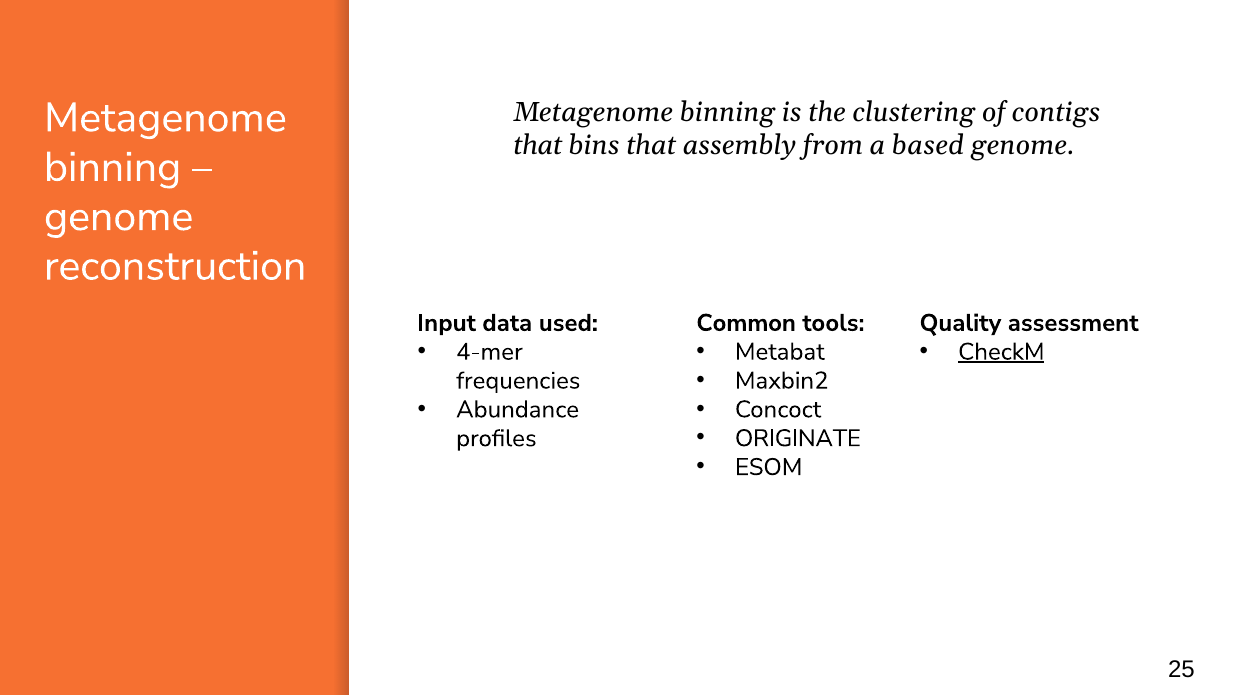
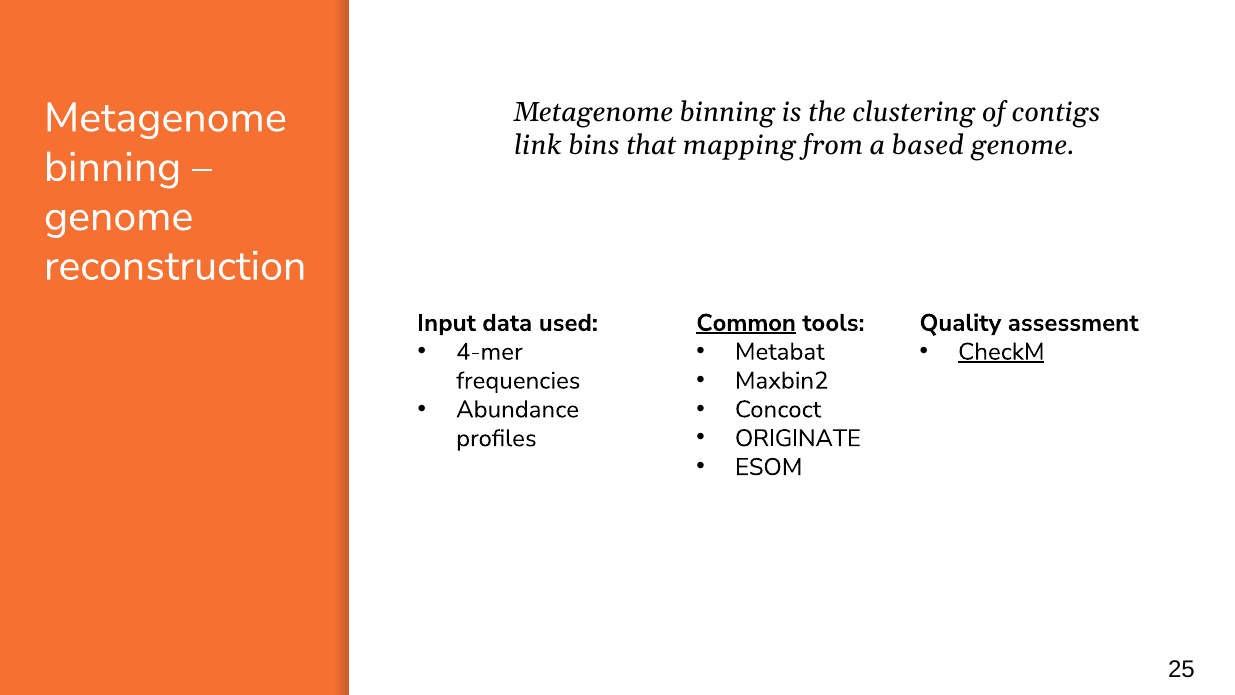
that at (538, 145): that -> link
assembly: assembly -> mapping
Common underline: none -> present
